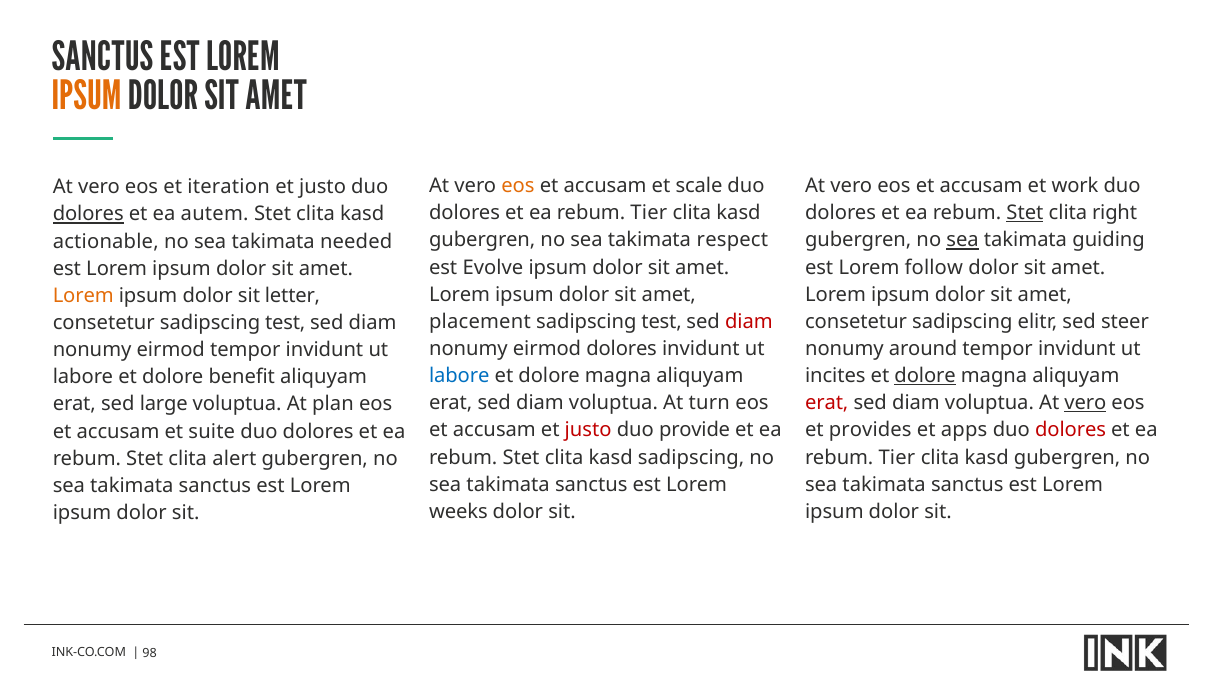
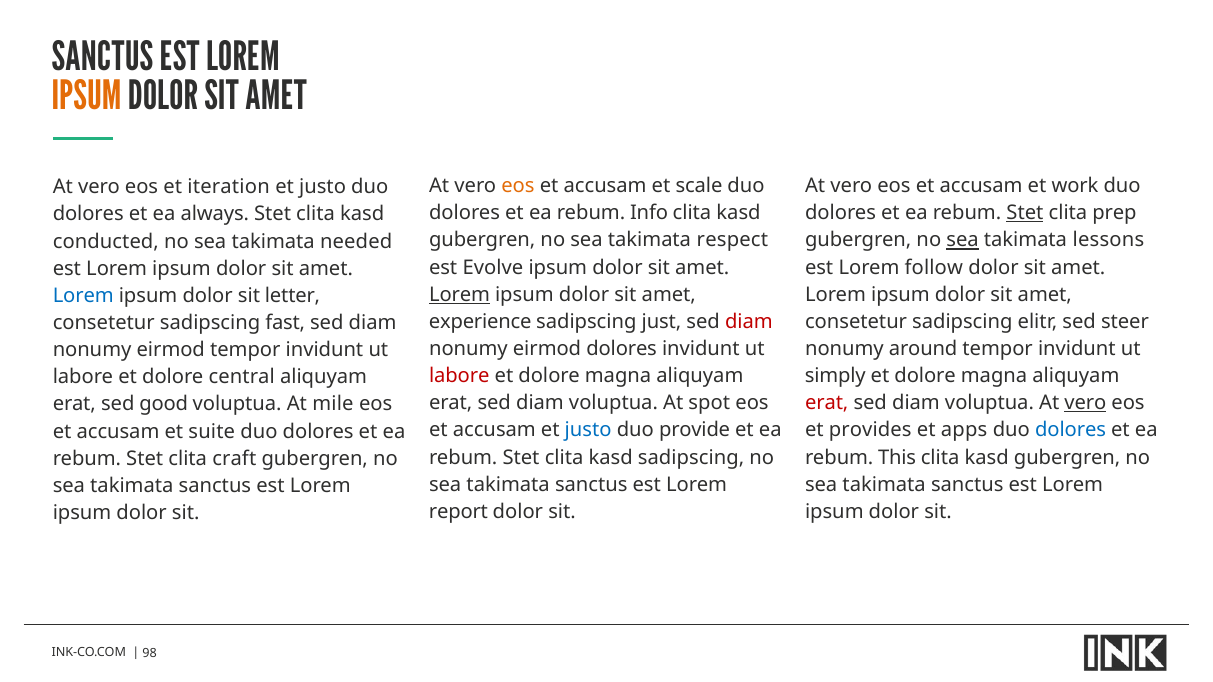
Tier at (649, 213): Tier -> Info
right: right -> prep
dolores at (88, 214) underline: present -> none
autem: autem -> always
guiding: guiding -> lessons
actionable: actionable -> conducted
Lorem at (460, 295) underline: none -> present
Lorem at (83, 296) colour: orange -> blue
placement: placement -> experience
test at (662, 322): test -> just
consetetur sadipscing test: test -> fast
labore at (459, 376) colour: blue -> red
incites: incites -> simply
dolore at (925, 376) underline: present -> none
benefit: benefit -> central
turn: turn -> spot
large: large -> good
plan: plan -> mile
justo at (588, 430) colour: red -> blue
dolores at (1071, 430) colour: red -> blue
Tier at (897, 458): Tier -> This
alert: alert -> craft
weeks: weeks -> report
